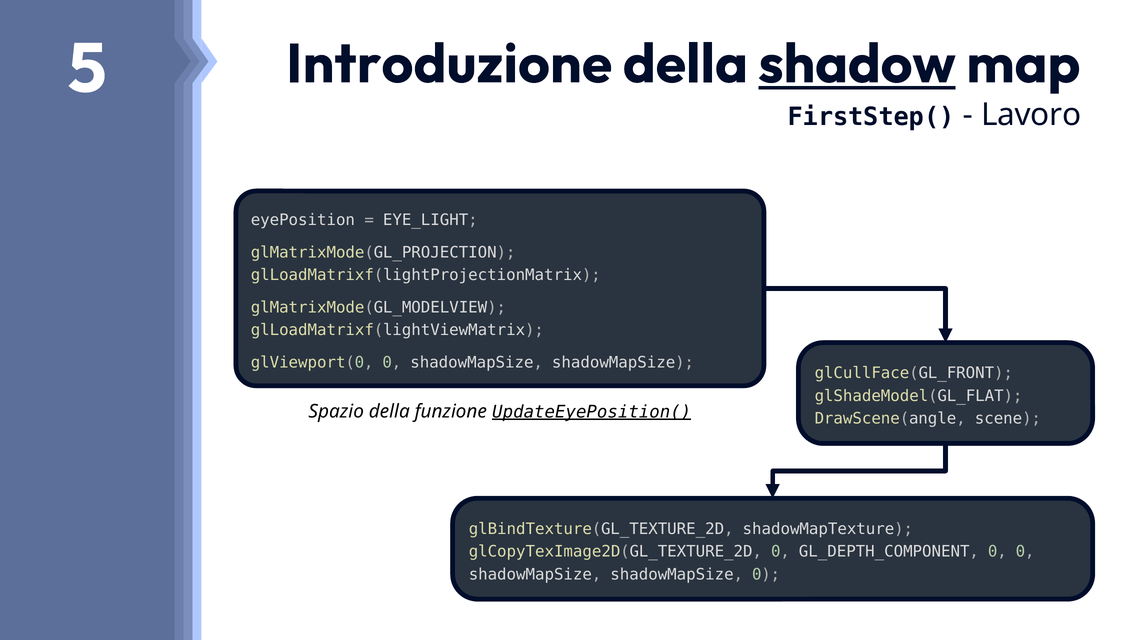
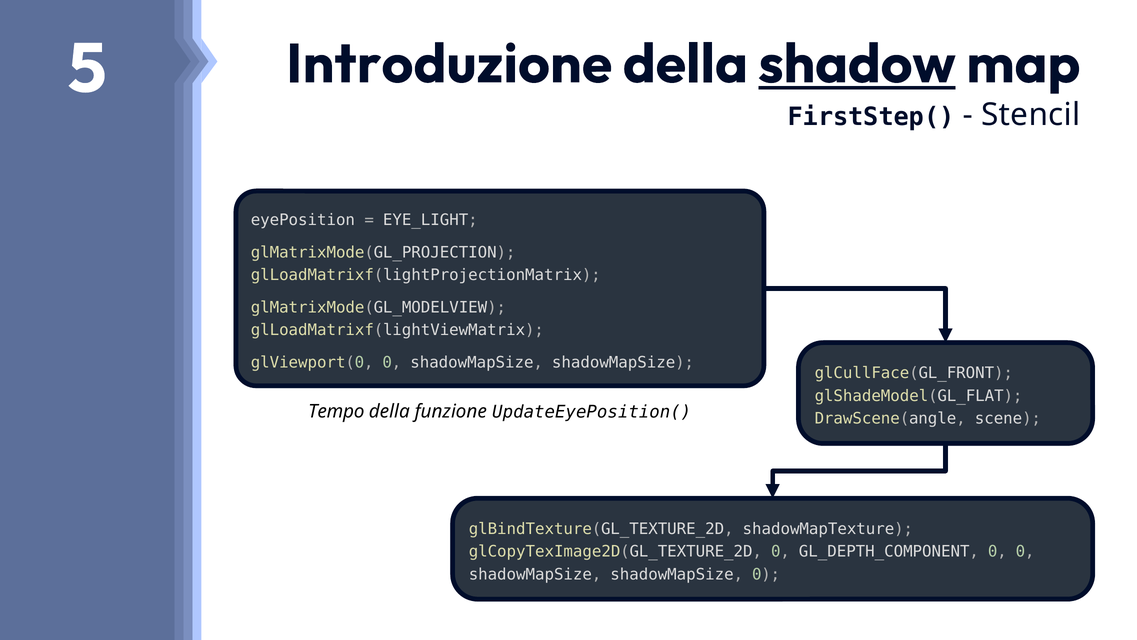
Lavoro: Lavoro -> Stencil
Spazio: Spazio -> Tempo
UpdateEyePosition( underline: present -> none
